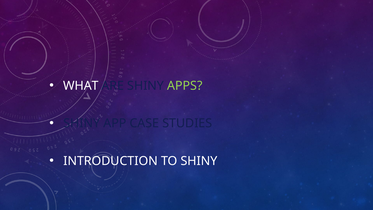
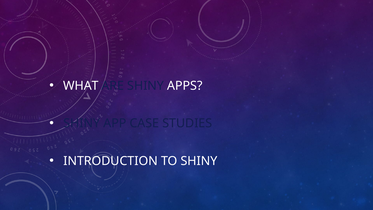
APPS colour: light green -> white
